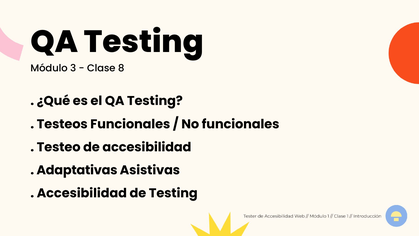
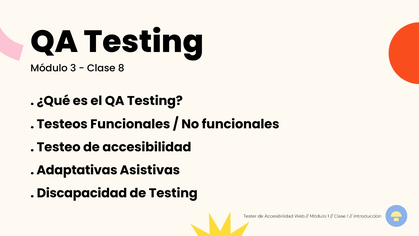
Accesibilidad at (82, 193): Accesibilidad -> Discapacidad
